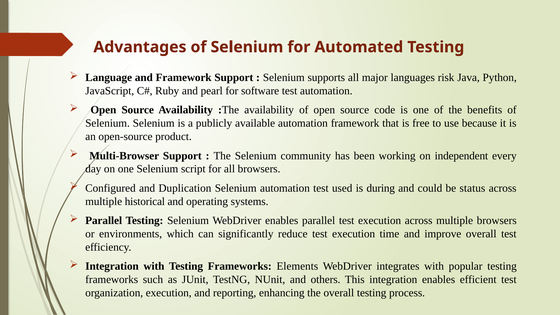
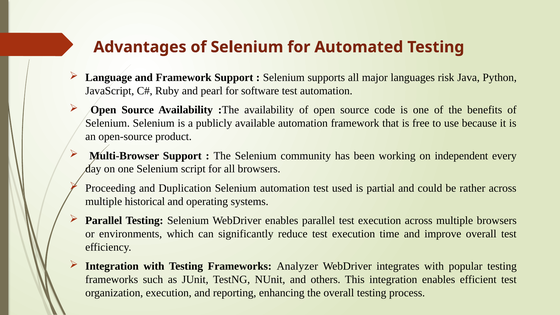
Configured: Configured -> Proceeding
during: during -> partial
status: status -> rather
Elements: Elements -> Analyzer
